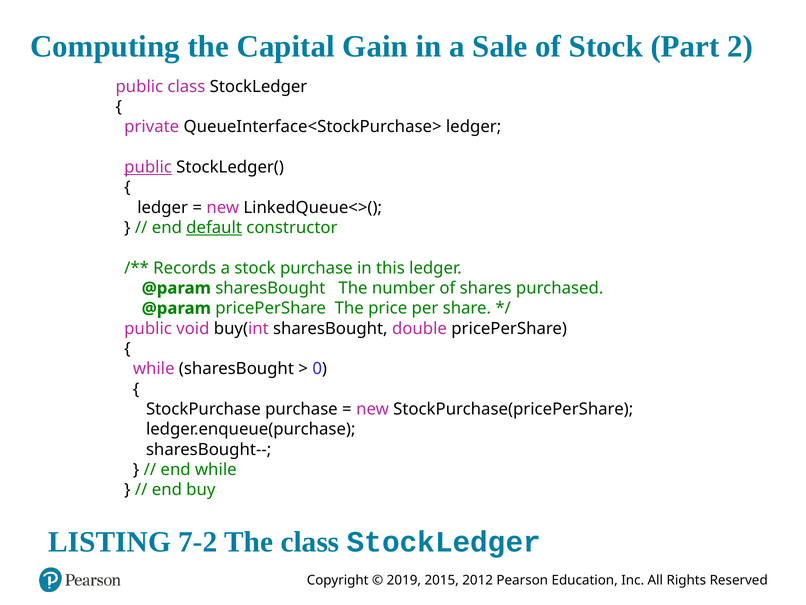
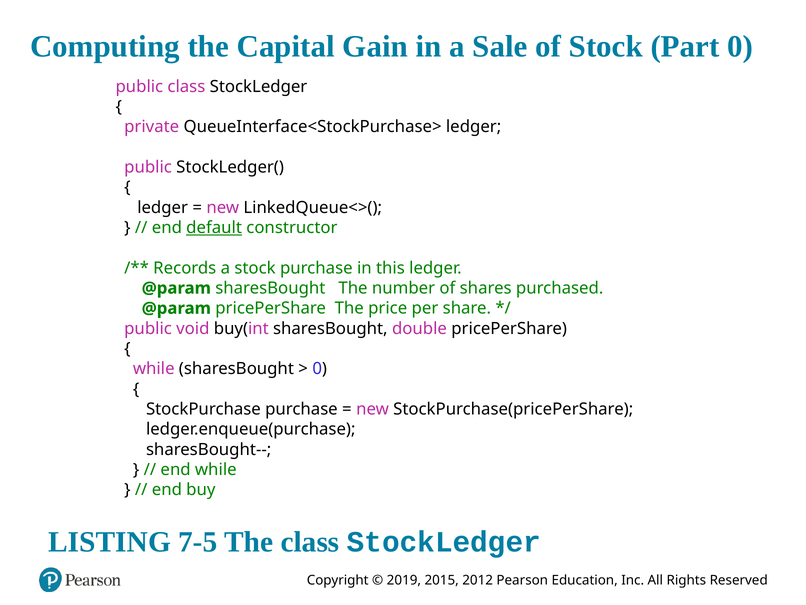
Part 2: 2 -> 0
public at (148, 167) underline: present -> none
7-2: 7-2 -> 7-5
